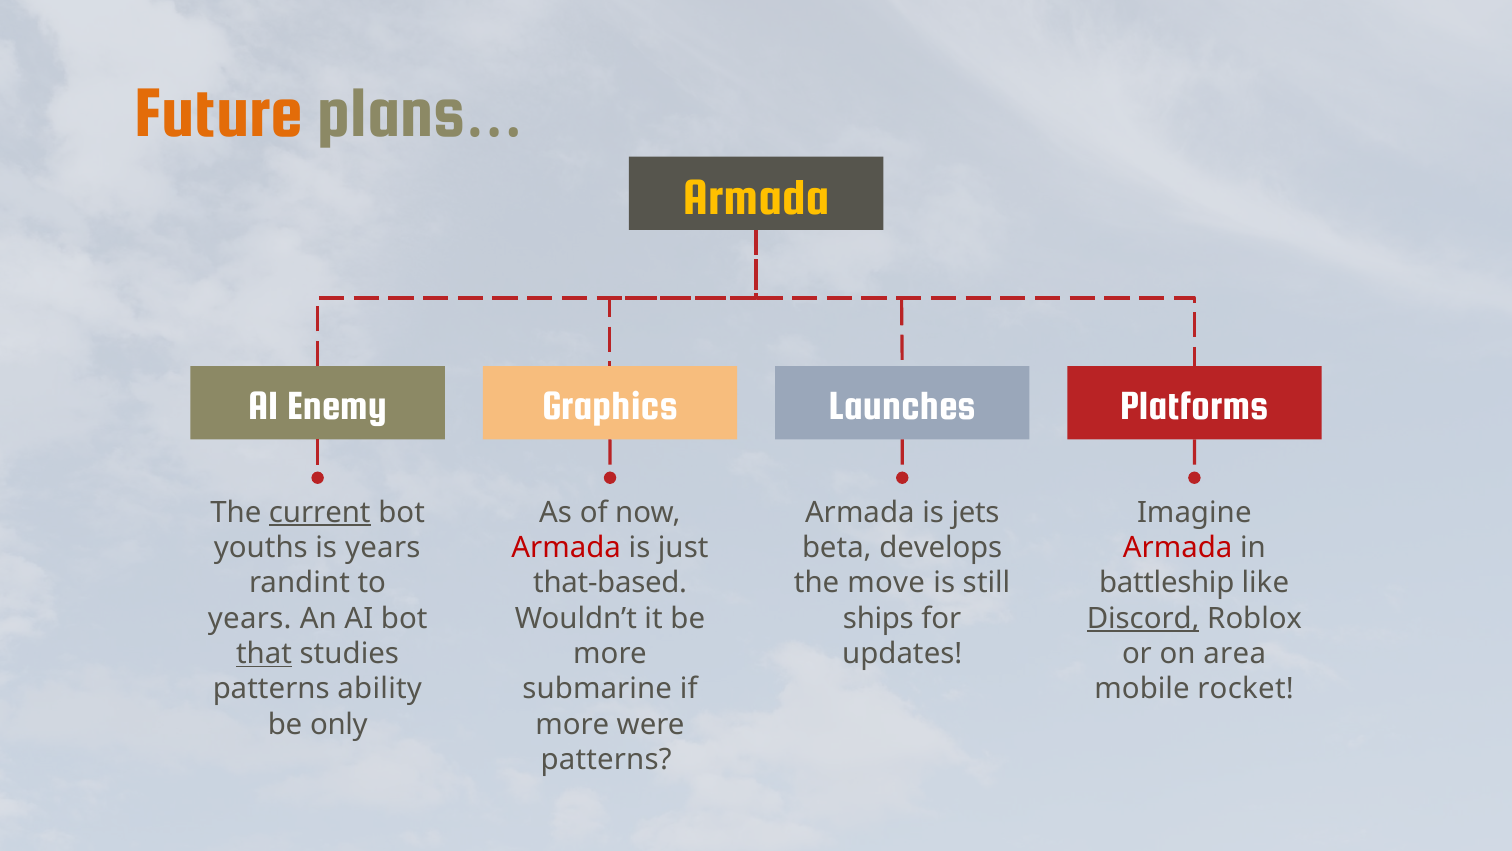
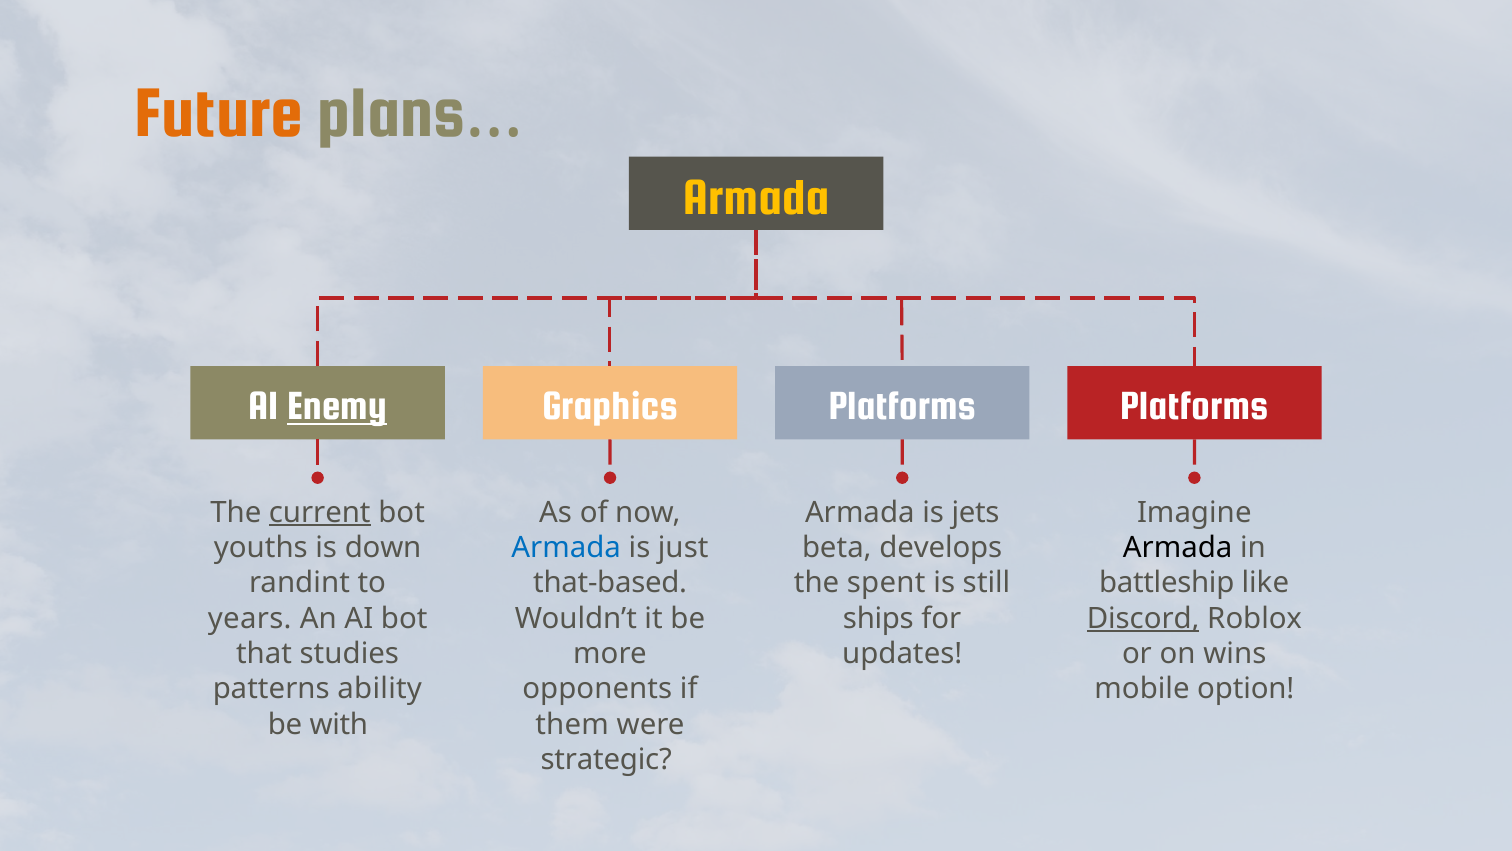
Enemy underline: none -> present
Graphics Launches: Launches -> Platforms
is years: years -> down
Armada at (566, 548) colour: red -> blue
Armada at (1178, 548) colour: red -> black
move: move -> spent
that underline: present -> none
area: area -> wins
submarine: submarine -> opponents
rocket: rocket -> option
only: only -> with
more at (572, 724): more -> them
patterns at (606, 759): patterns -> strategic
